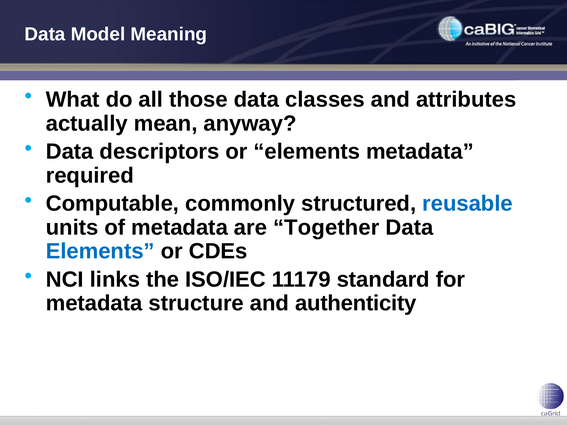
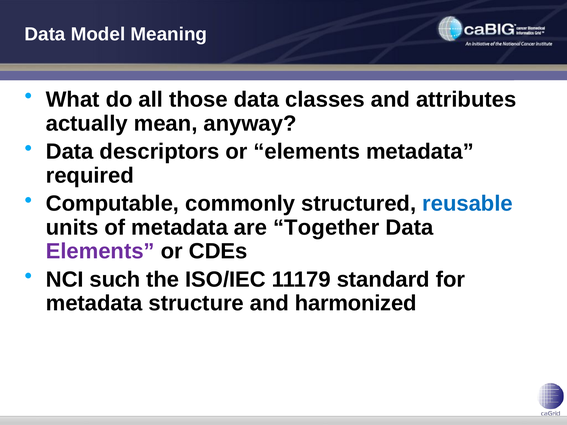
Elements at (100, 251) colour: blue -> purple
links: links -> such
authenticity: authenticity -> harmonized
